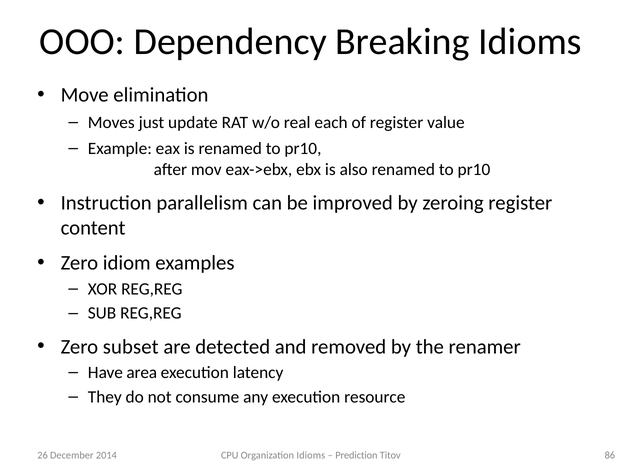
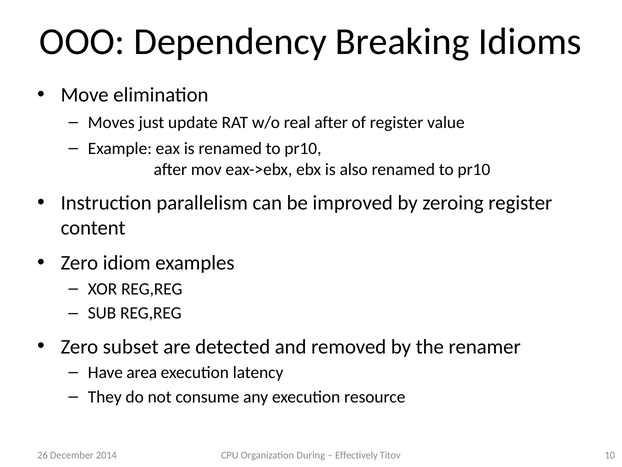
real each: each -> after
Organization Idioms: Idioms -> During
Prediction: Prediction -> Effectively
86: 86 -> 10
